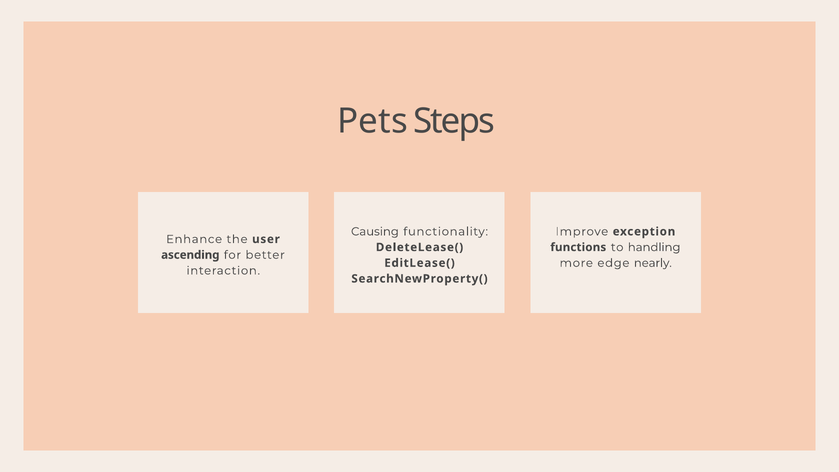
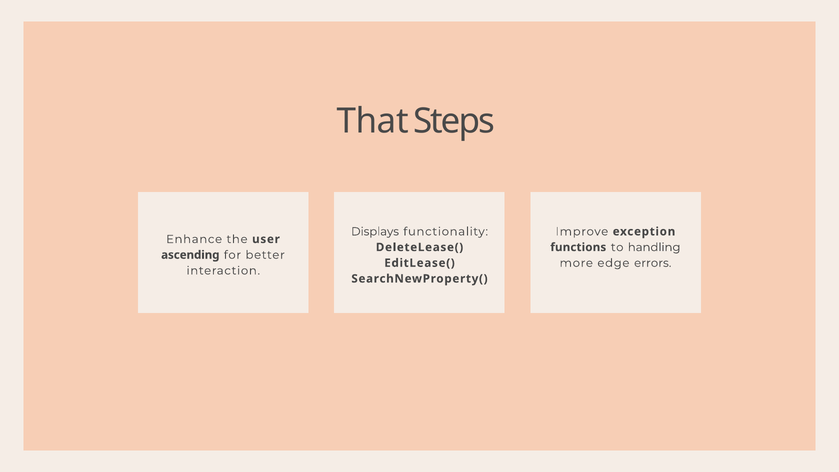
Pets: Pets -> That
Causing: Causing -> Displays
nearly: nearly -> errors
